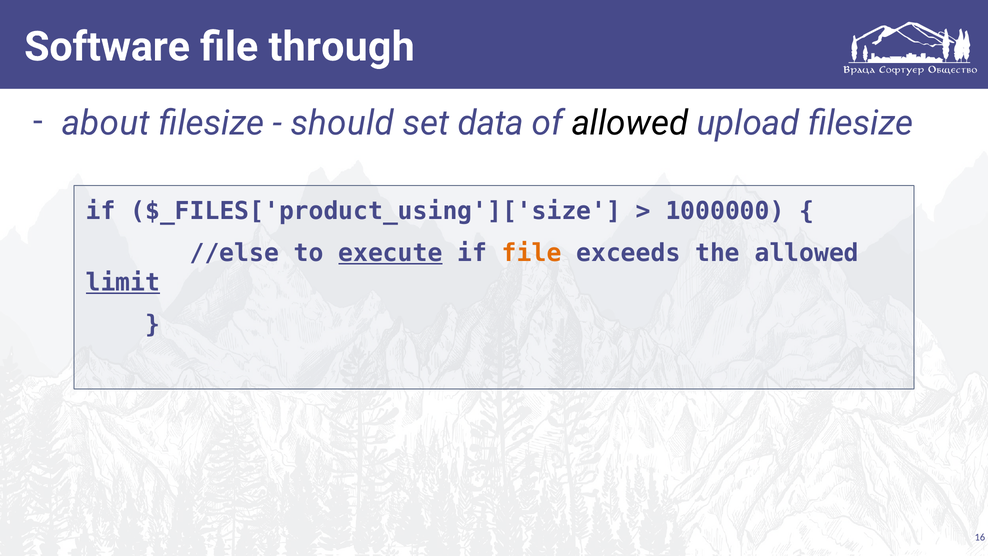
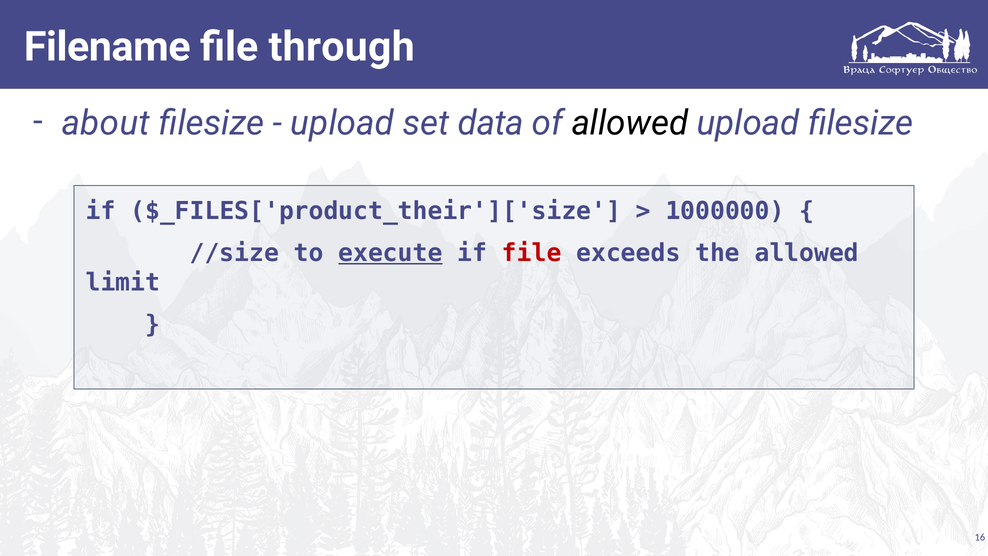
Software: Software -> Filename
should at (342, 123): should -> upload
$_FILES['product_using']['size: $_FILES['product_using']['size -> $_FILES['product_their']['size
//else: //else -> //size
file at (532, 253) colour: orange -> red
limit underline: present -> none
